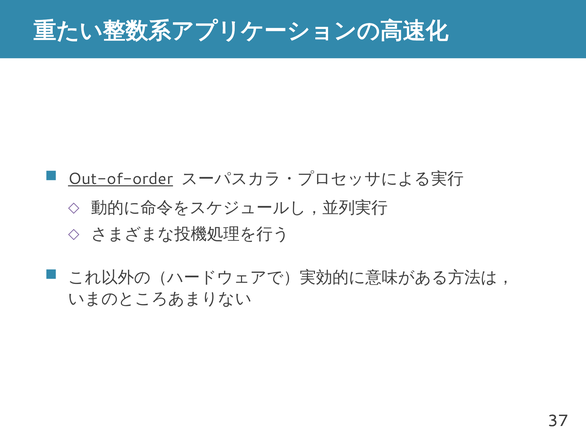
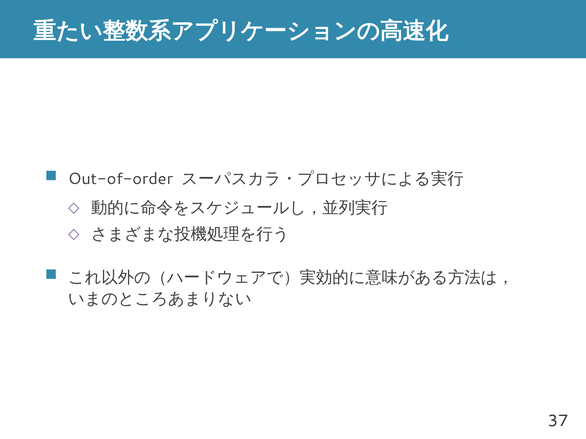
Out-of-order underline: present -> none
